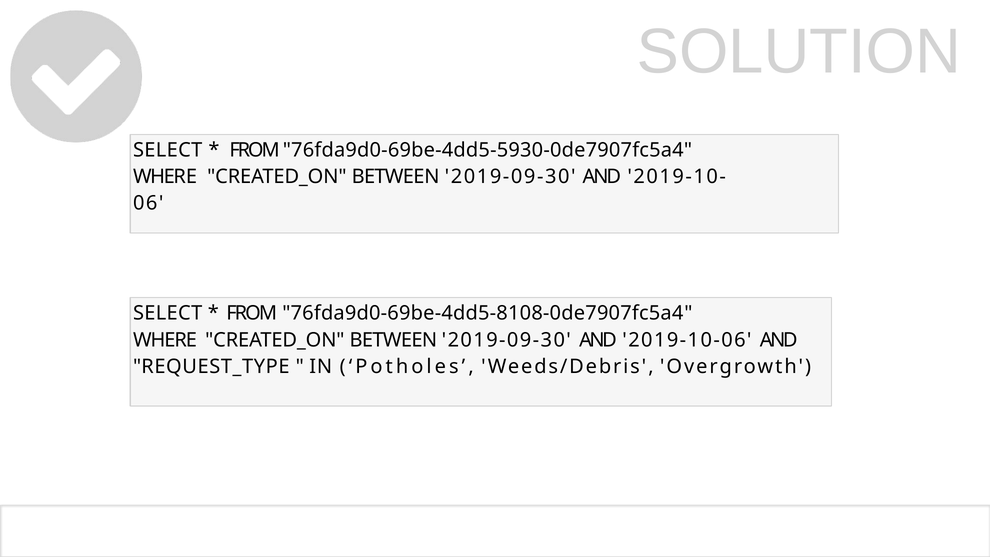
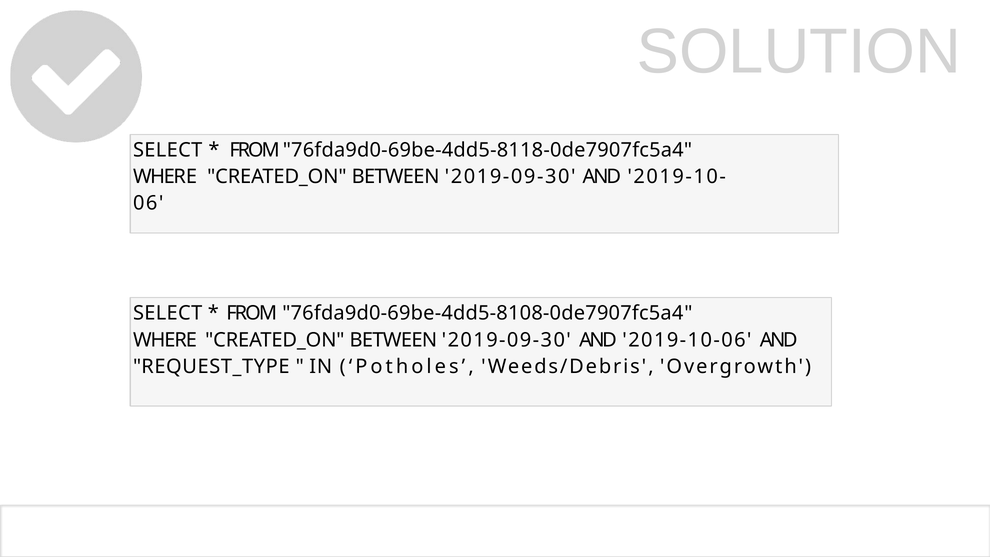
76fda9d0-69be-4dd5-5930-0de7907fc5a4: 76fda9d0-69be-4dd5-5930-0de7907fc5a4 -> 76fda9d0-69be-4dd5-8118-0de7907fc5a4
